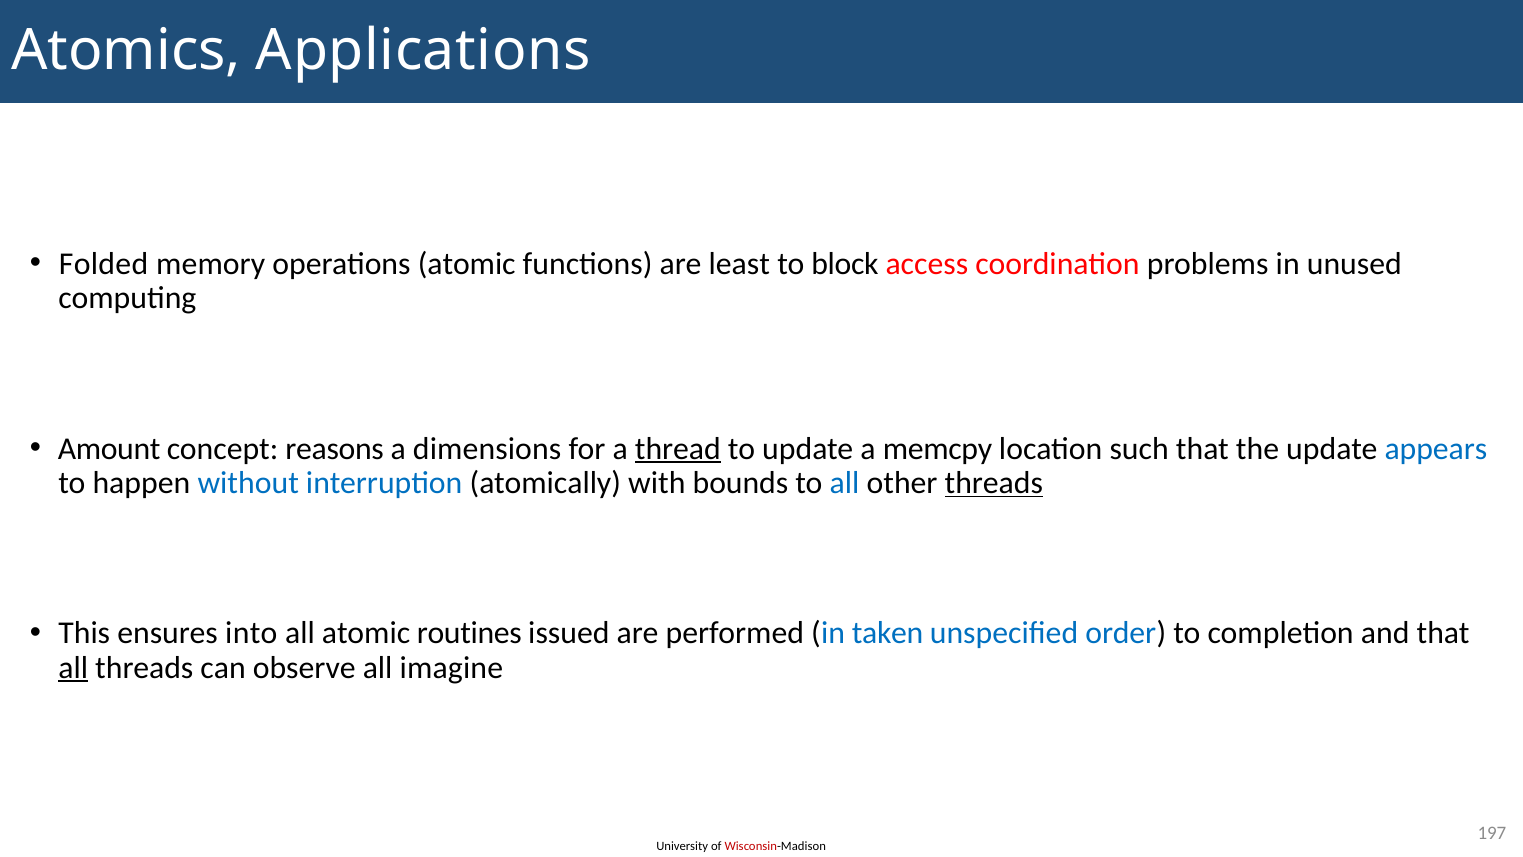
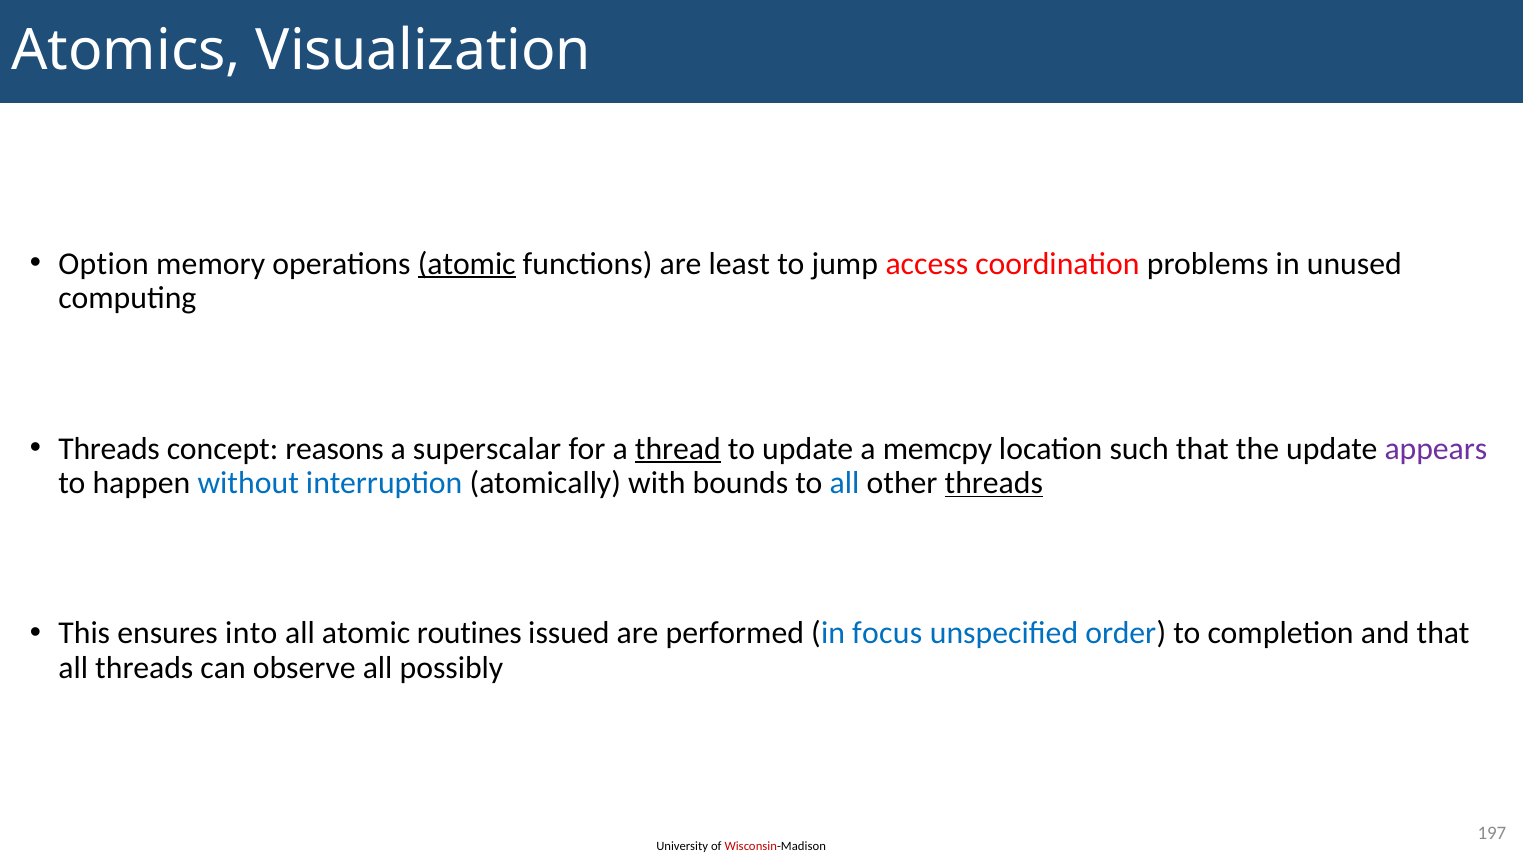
Applications: Applications -> Visualization
Folded: Folded -> Option
atomic at (467, 263) underline: none -> present
block: block -> jump
Amount at (109, 448): Amount -> Threads
dimensions: dimensions -> superscalar
appears colour: blue -> purple
taken: taken -> focus
all at (73, 668) underline: present -> none
imagine: imagine -> possibly
